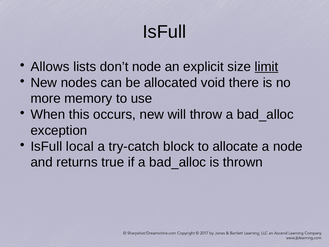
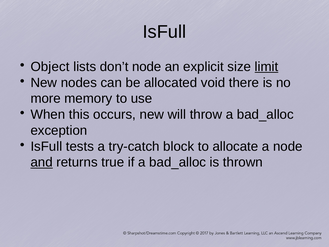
Allows: Allows -> Object
local: local -> tests
and underline: none -> present
